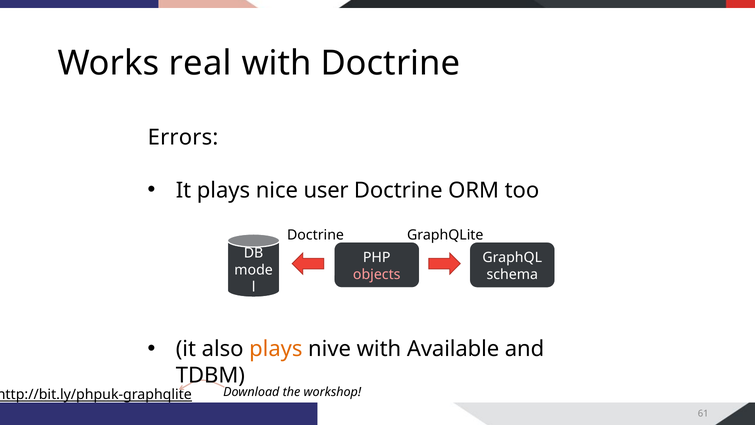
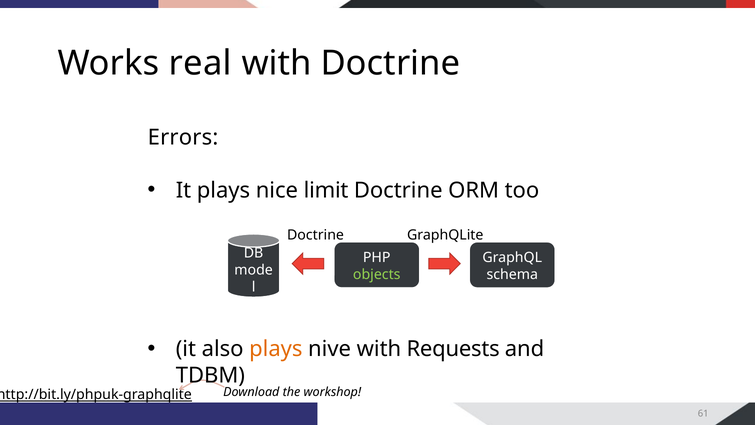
user: user -> limit
objects colour: pink -> light green
Available: Available -> Requests
